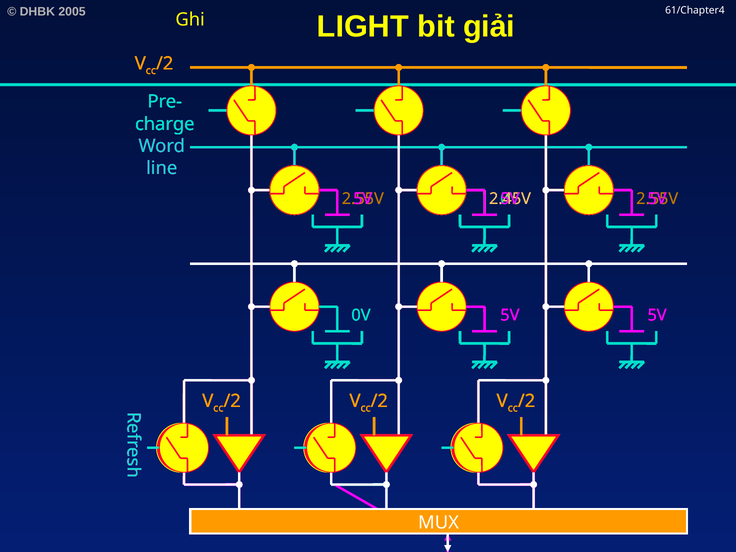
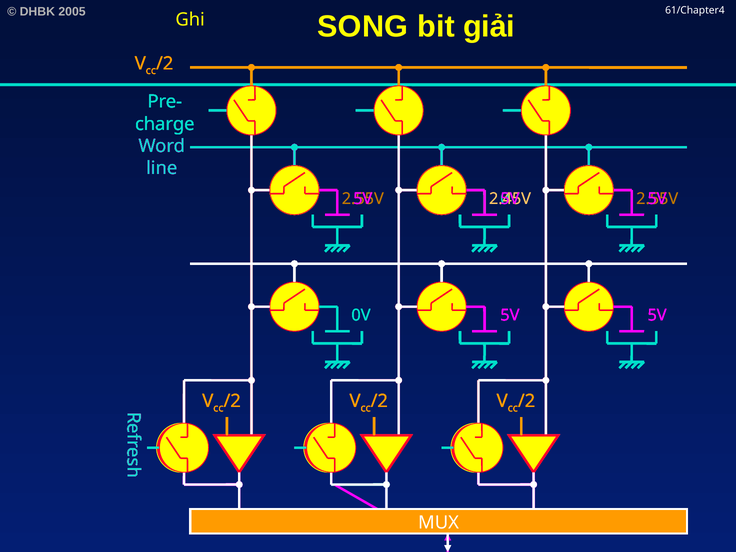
LIGHT: LIGHT -> SONG
